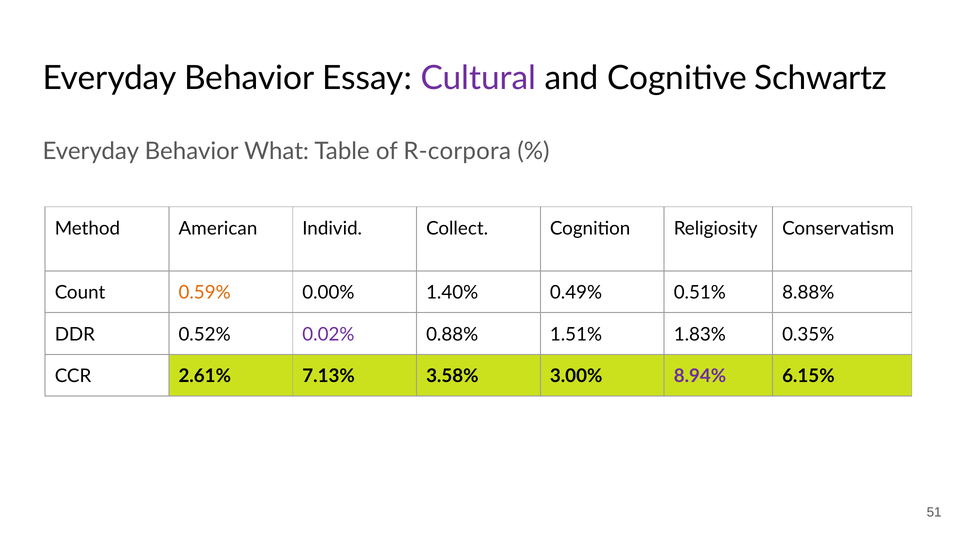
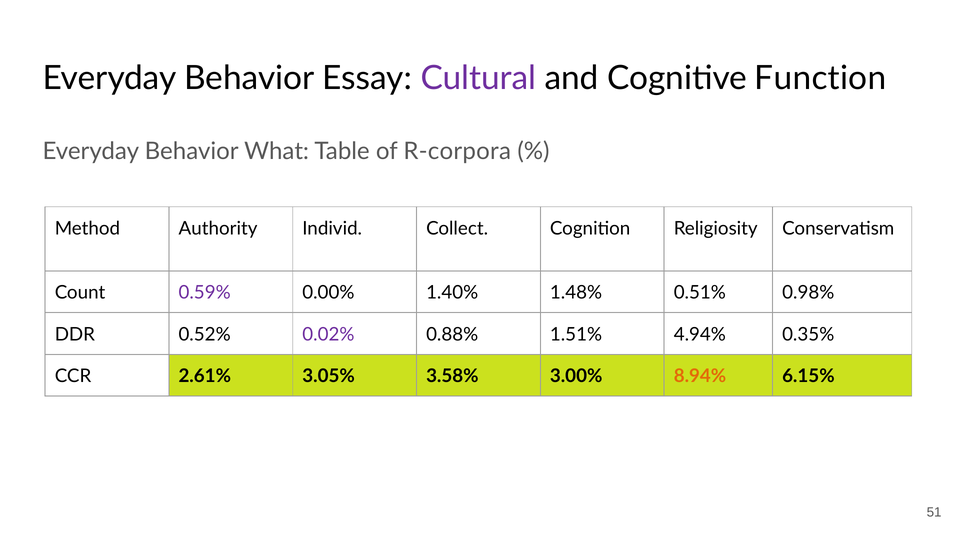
Schwartz: Schwartz -> Function
American: American -> Authority
0.59% colour: orange -> purple
0.49%: 0.49% -> 1.48%
8.88%: 8.88% -> 0.98%
1.83%: 1.83% -> 4.94%
7.13%: 7.13% -> 3.05%
8.94% colour: purple -> orange
